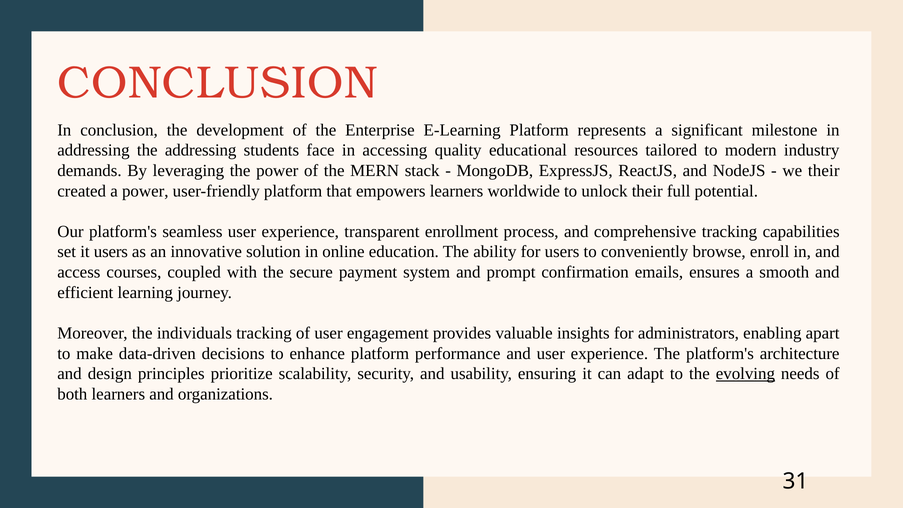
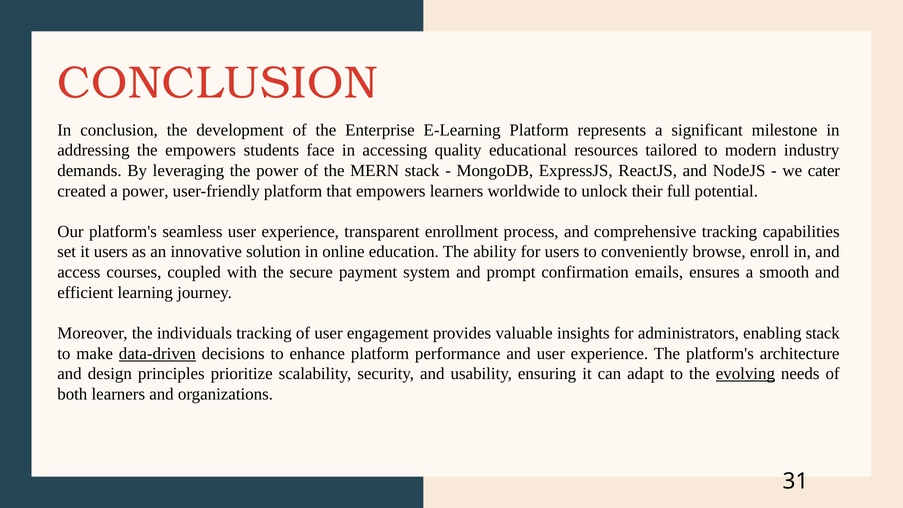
the addressing: addressing -> empowers
we their: their -> cater
enabling apart: apart -> stack
data-driven underline: none -> present
